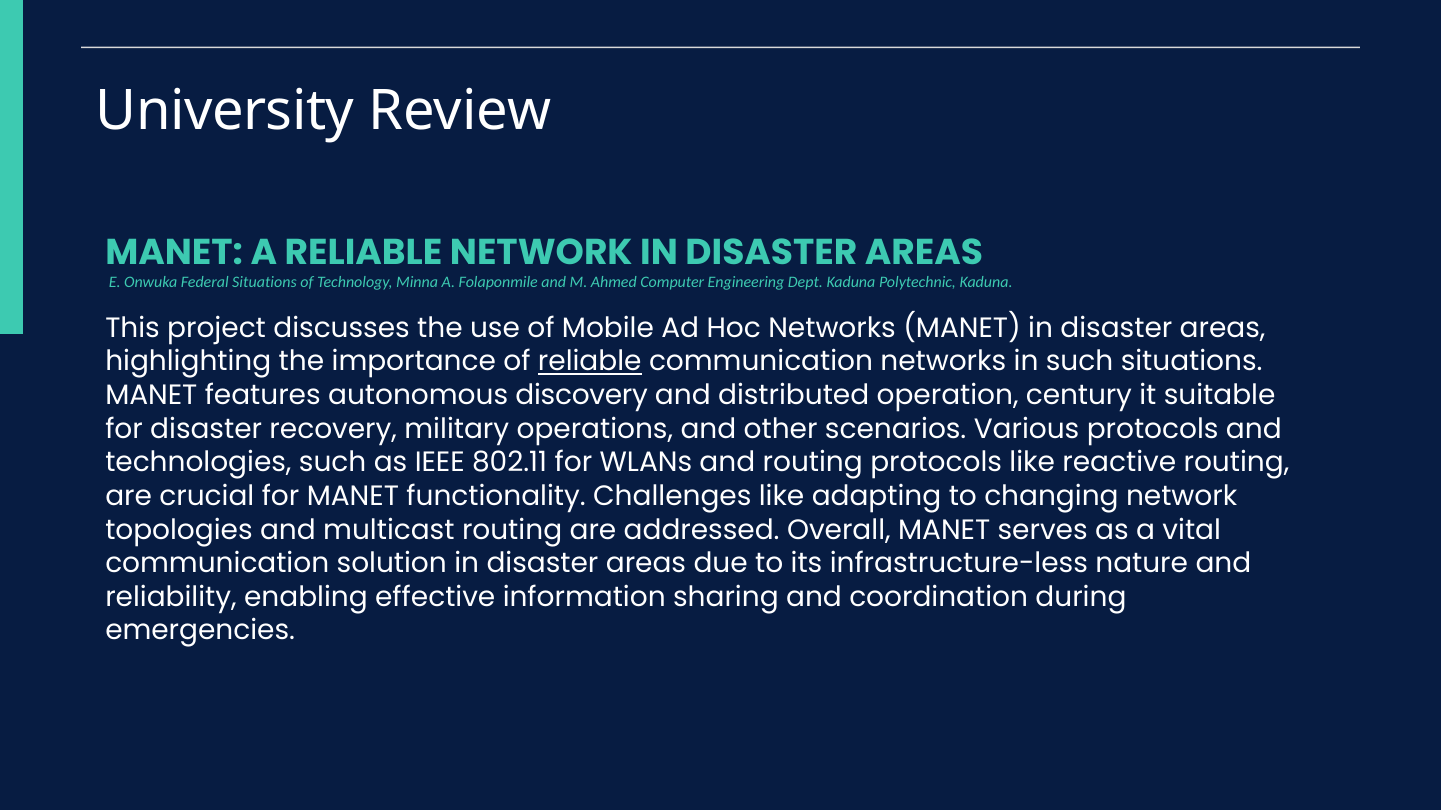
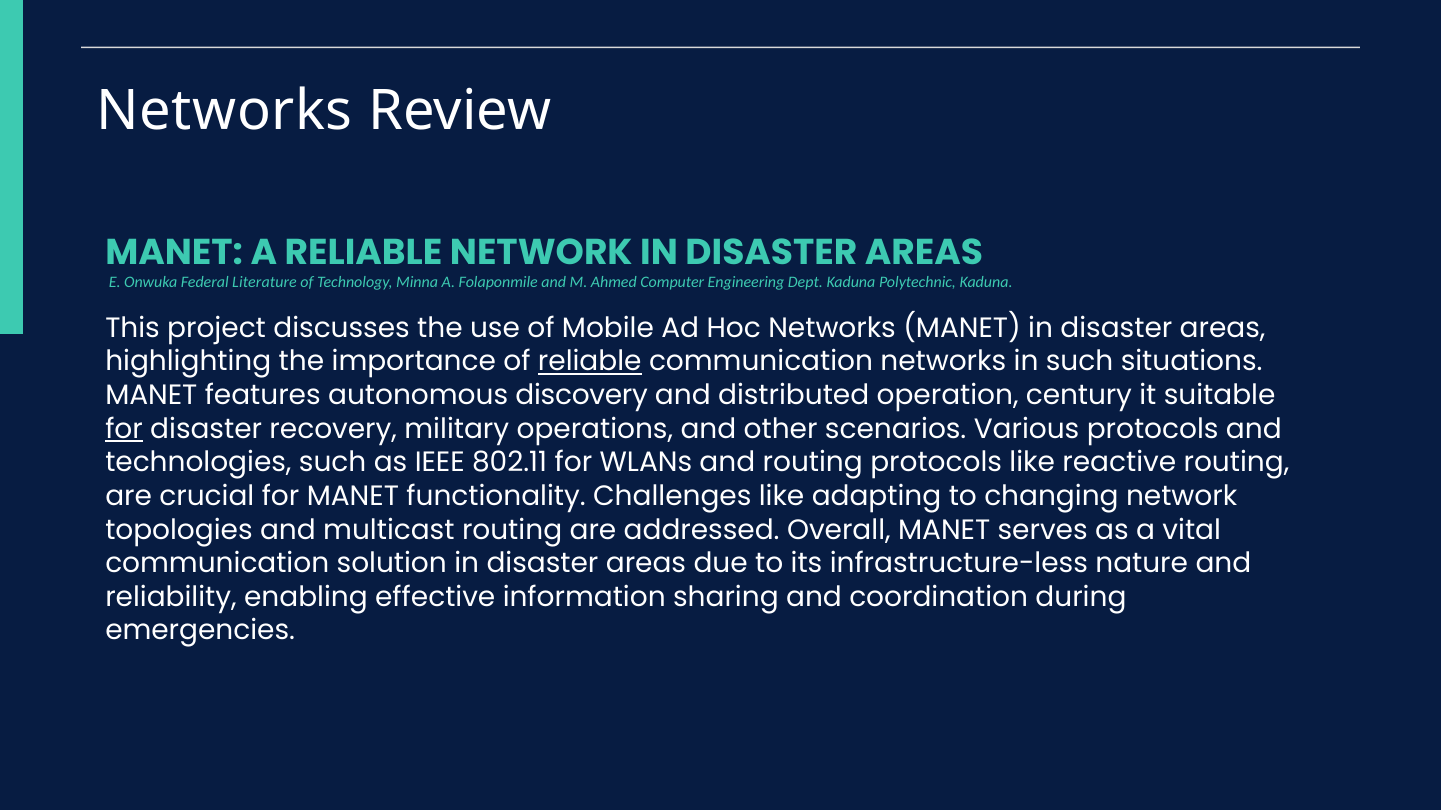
University at (225, 111): University -> Networks
Situations at (265, 283): Situations -> Literature
for at (124, 429) underline: none -> present
